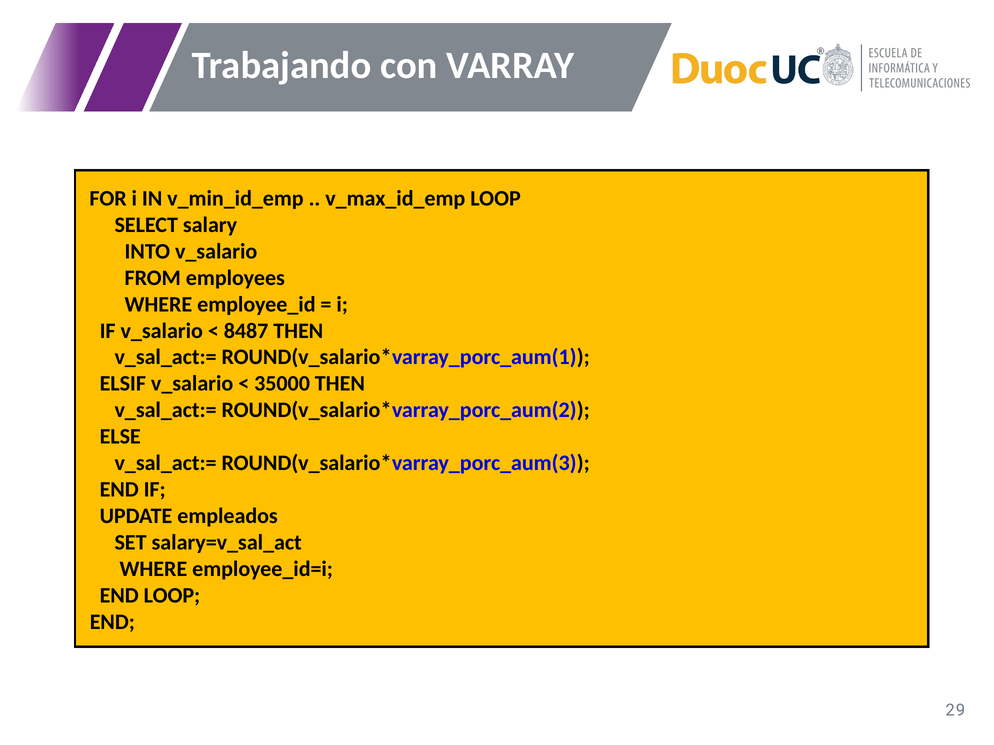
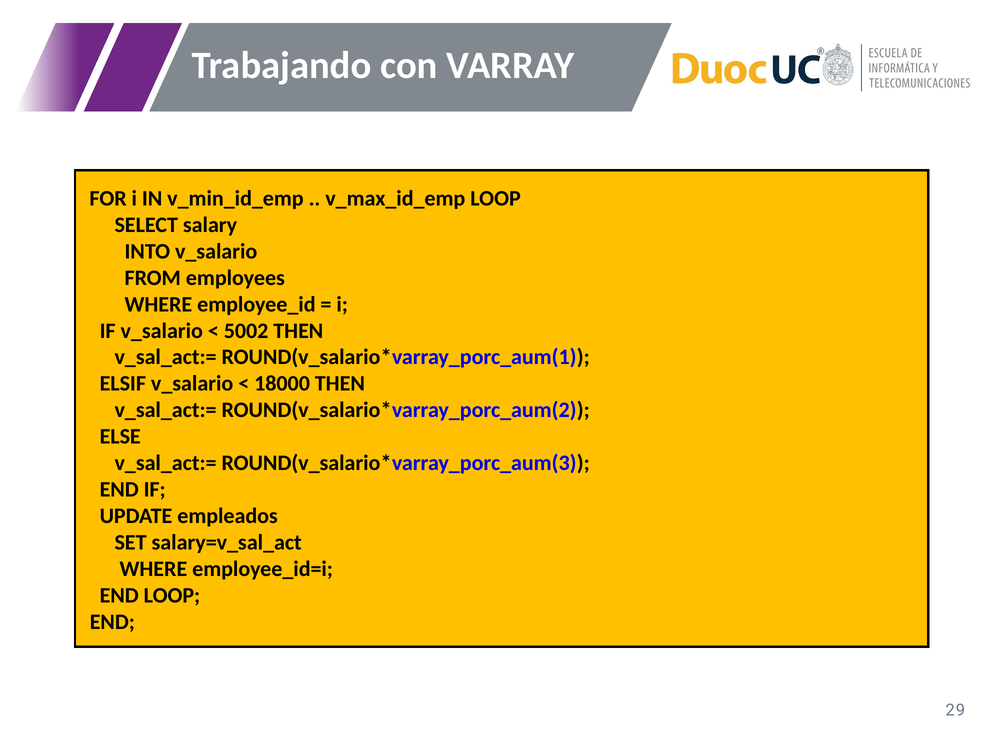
8487: 8487 -> 5002
35000: 35000 -> 18000
